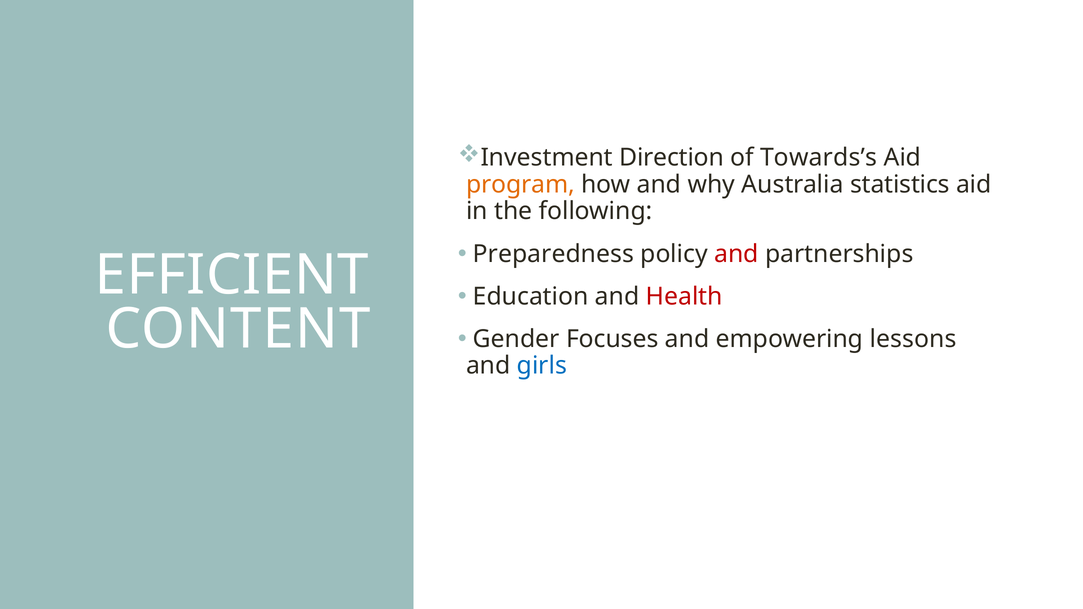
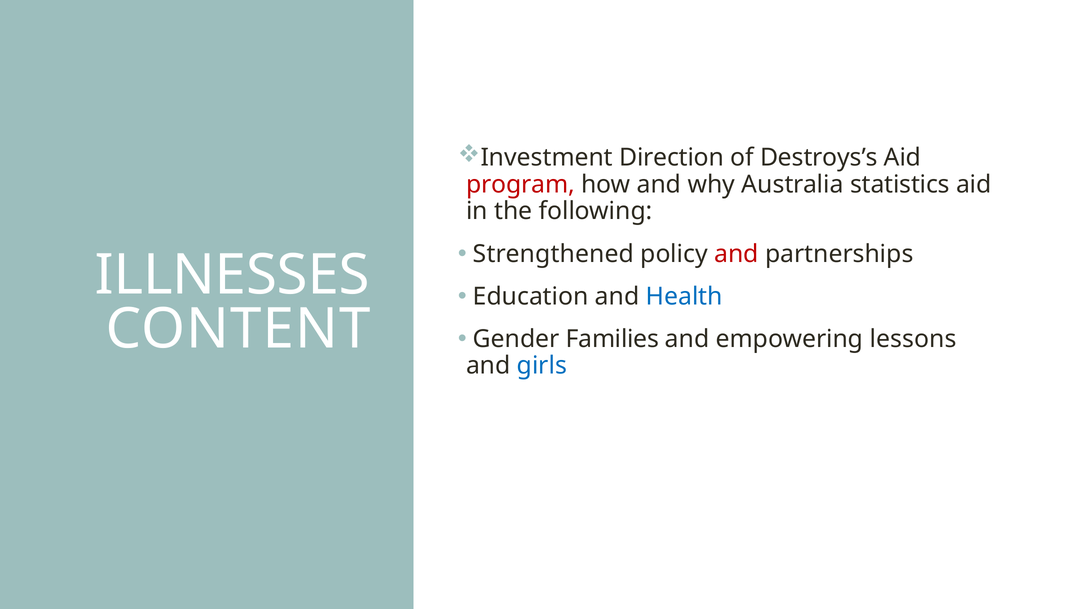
Towards’s: Towards’s -> Destroys’s
program colour: orange -> red
Preparedness: Preparedness -> Strengthened
EFFICIENT: EFFICIENT -> ILLNESSES
Health colour: red -> blue
Focuses: Focuses -> Families
